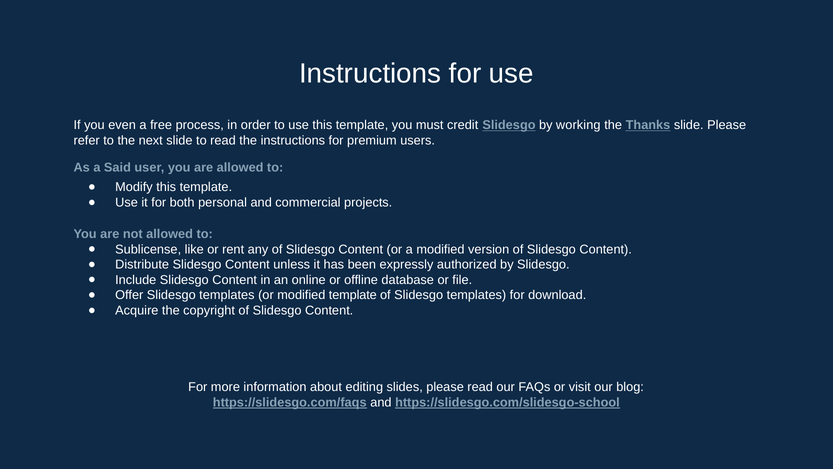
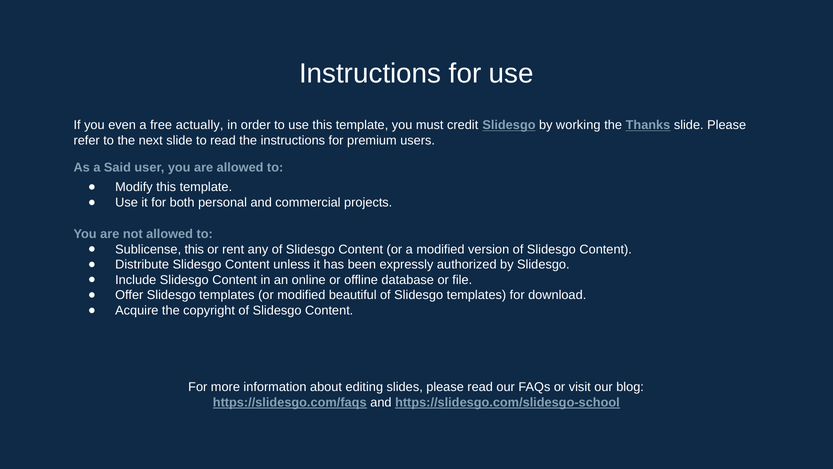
process: process -> actually
Sublicense like: like -> this
modified template: template -> beautiful
